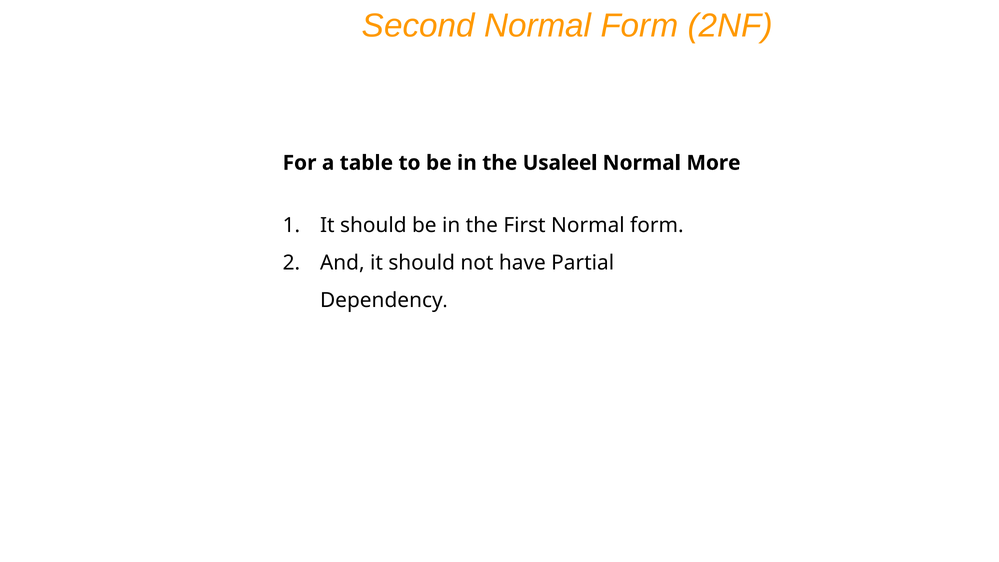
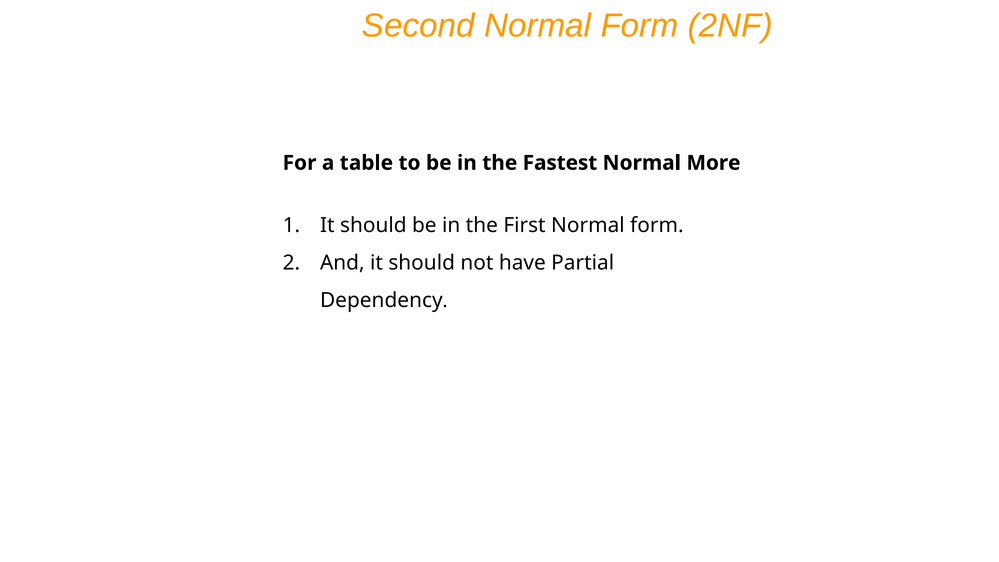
Usaleel: Usaleel -> Fastest
